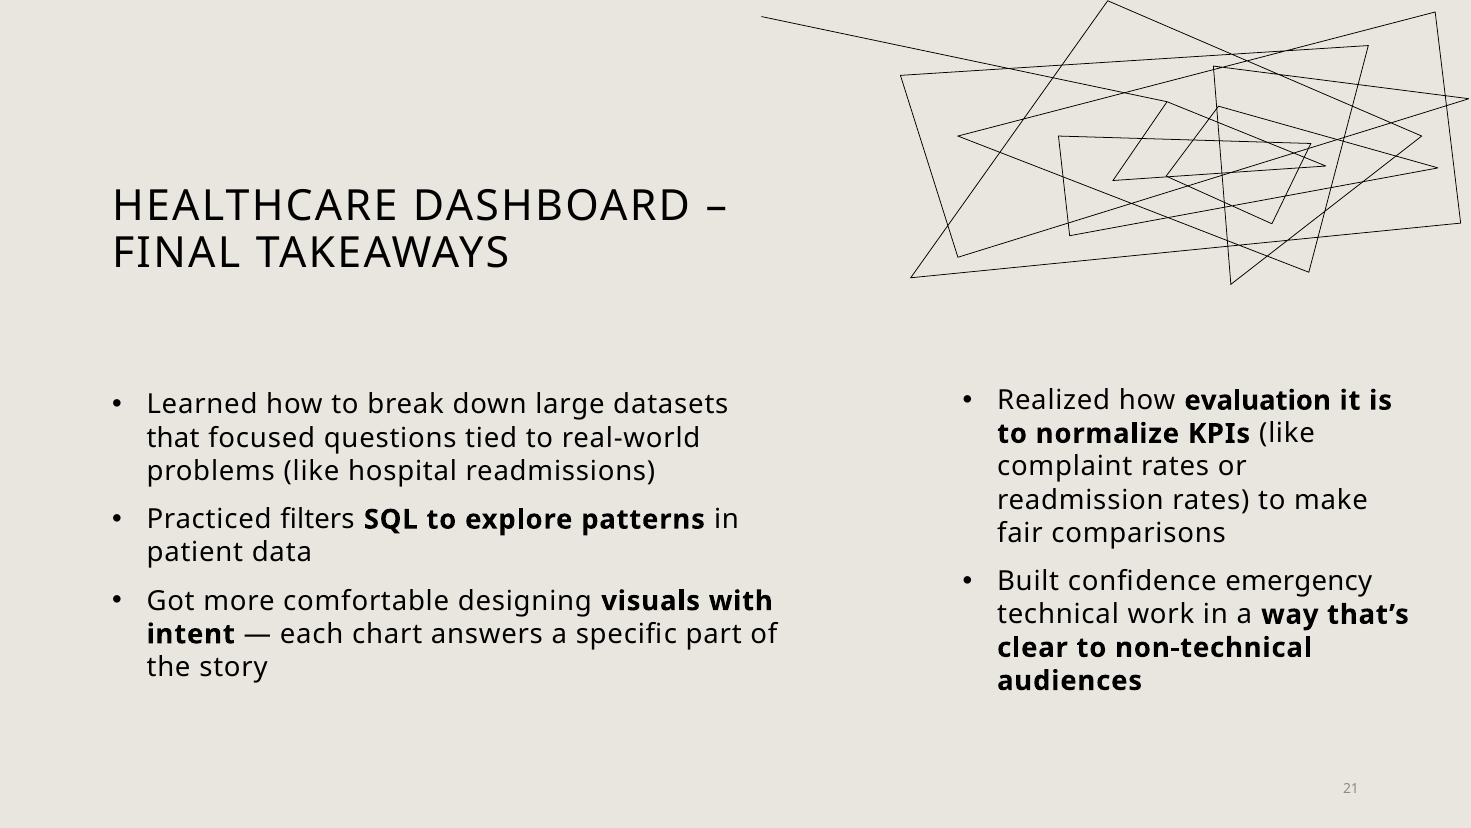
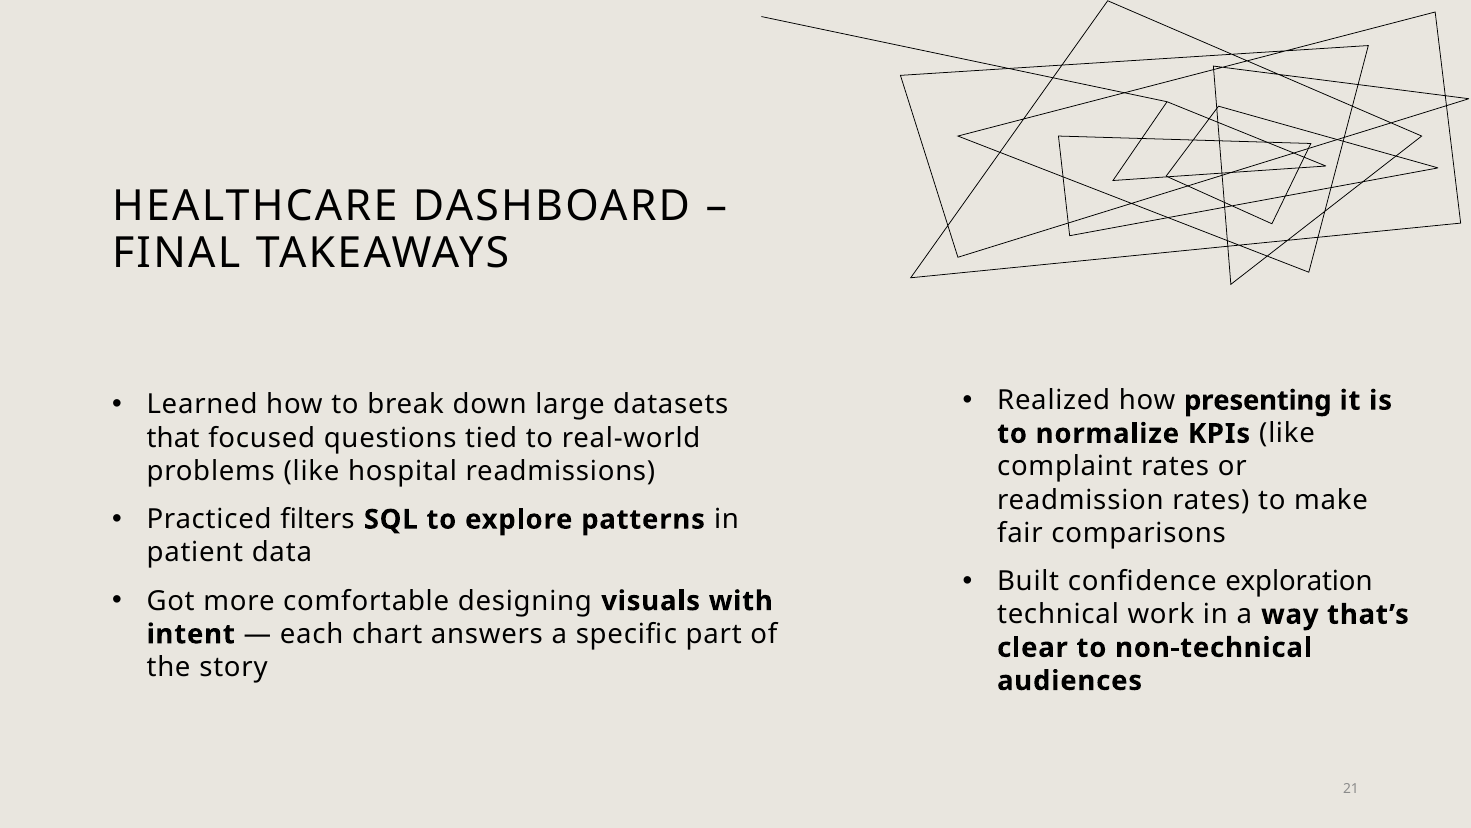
evaluation: evaluation -> presenting
emergency: emergency -> exploration
